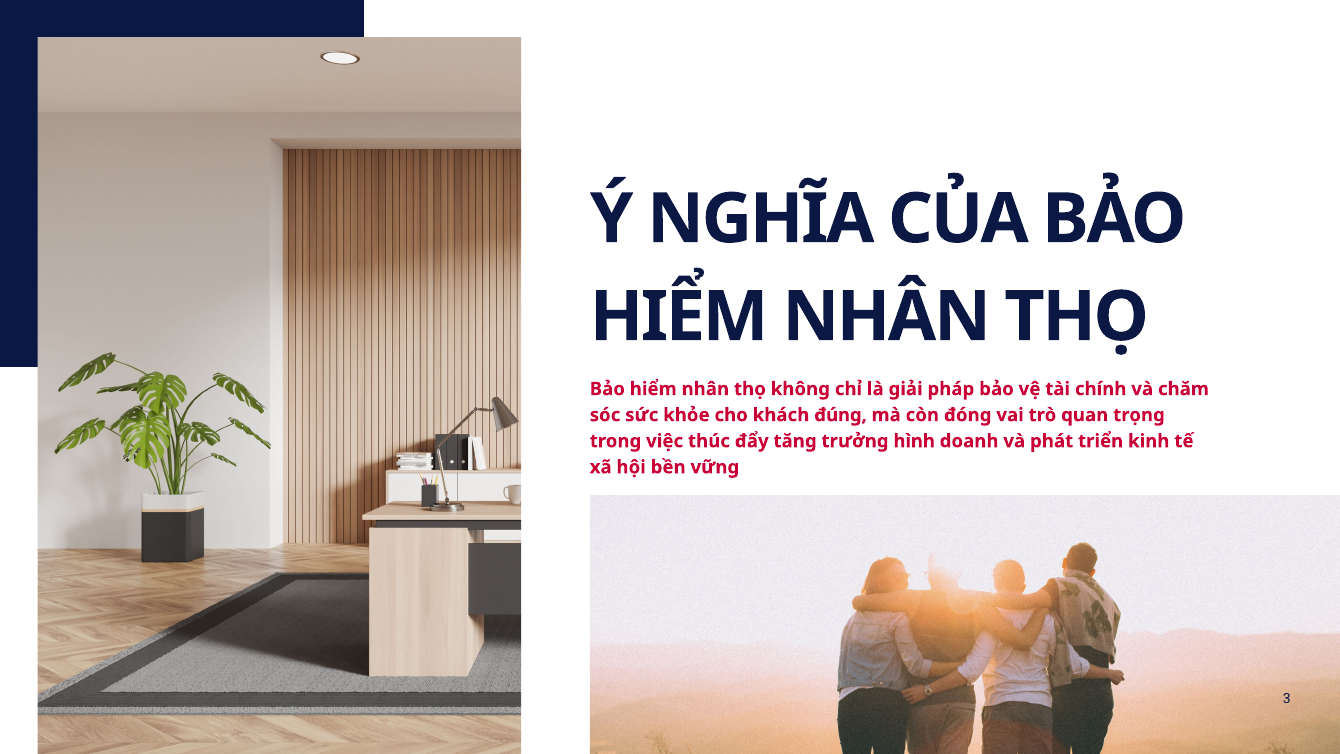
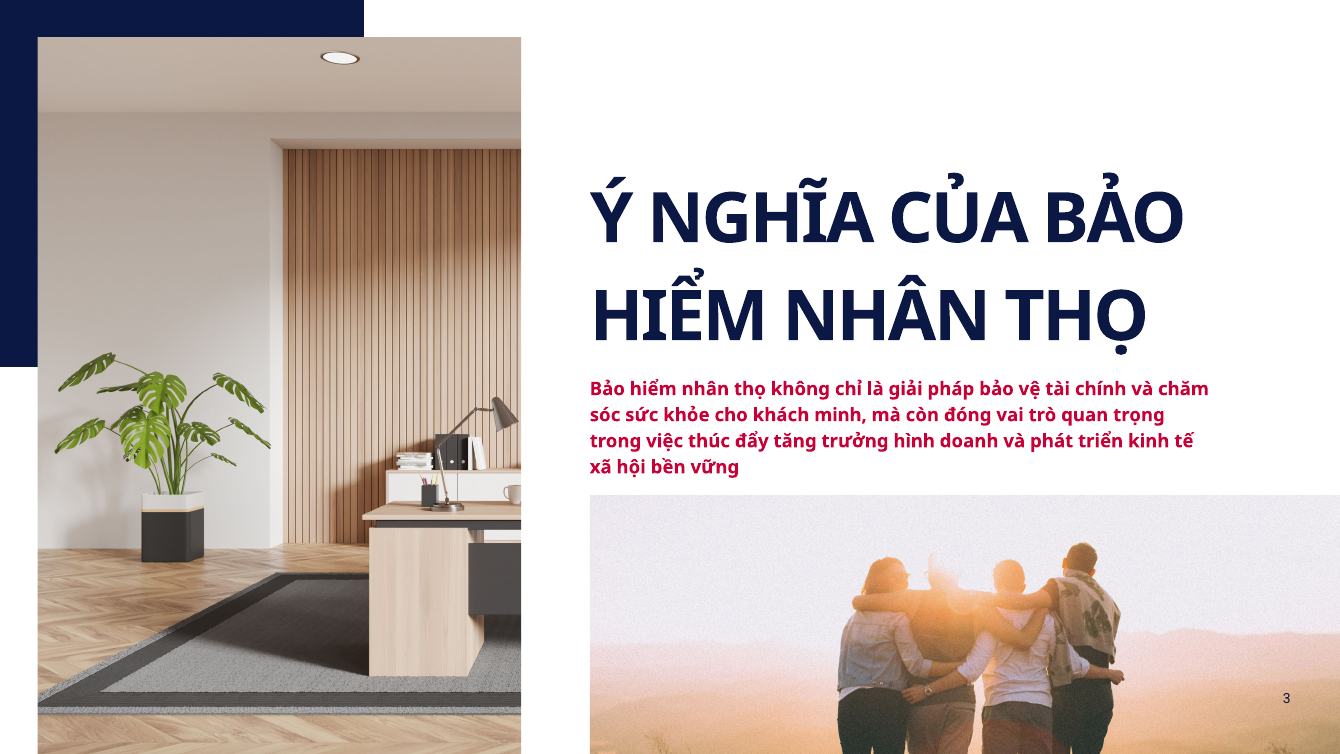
đúng: đúng -> minh
